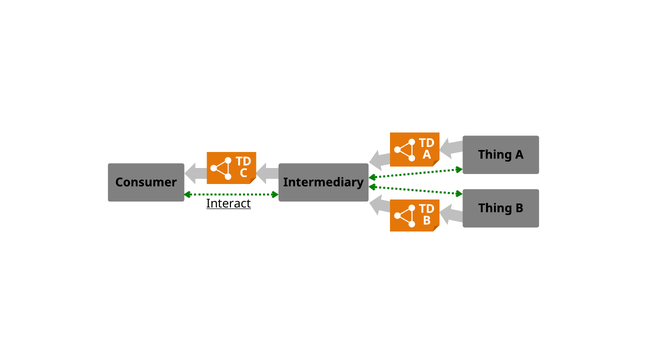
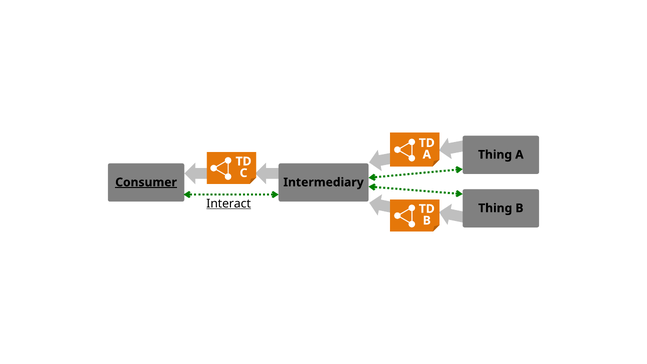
Consumer underline: none -> present
